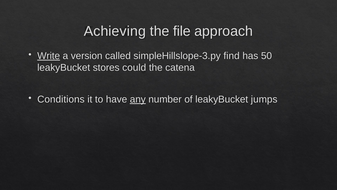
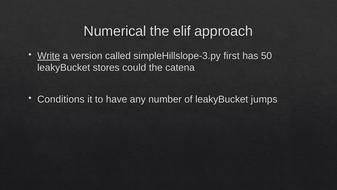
Achieving: Achieving -> Numerical
file: file -> elif
find: find -> first
any underline: present -> none
